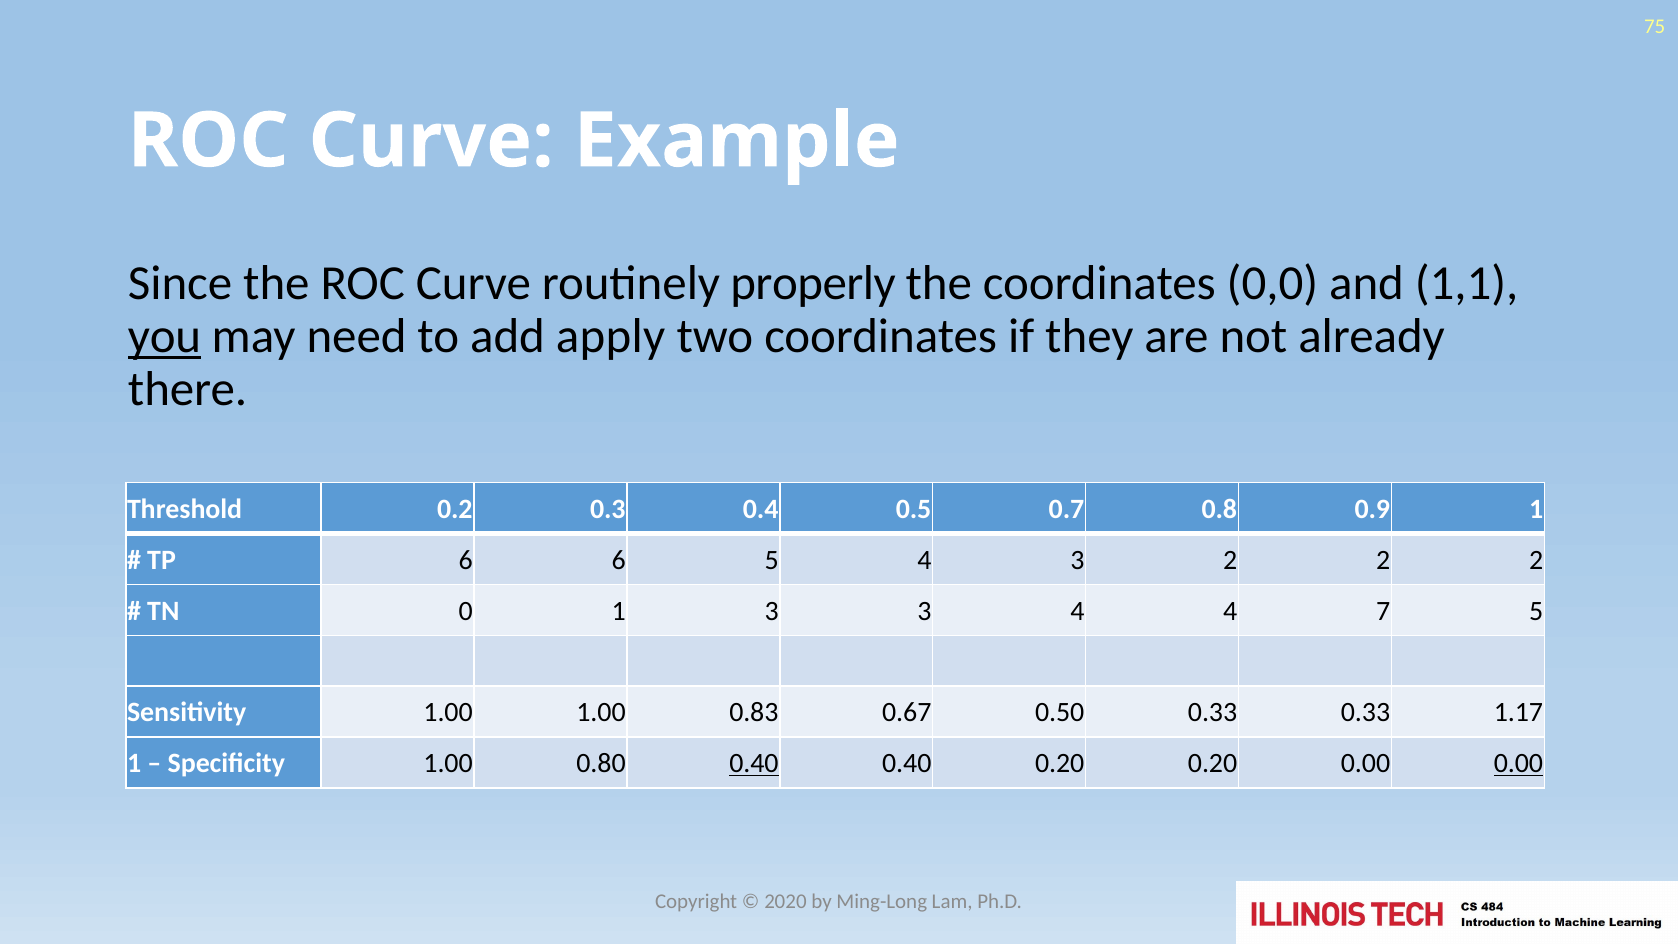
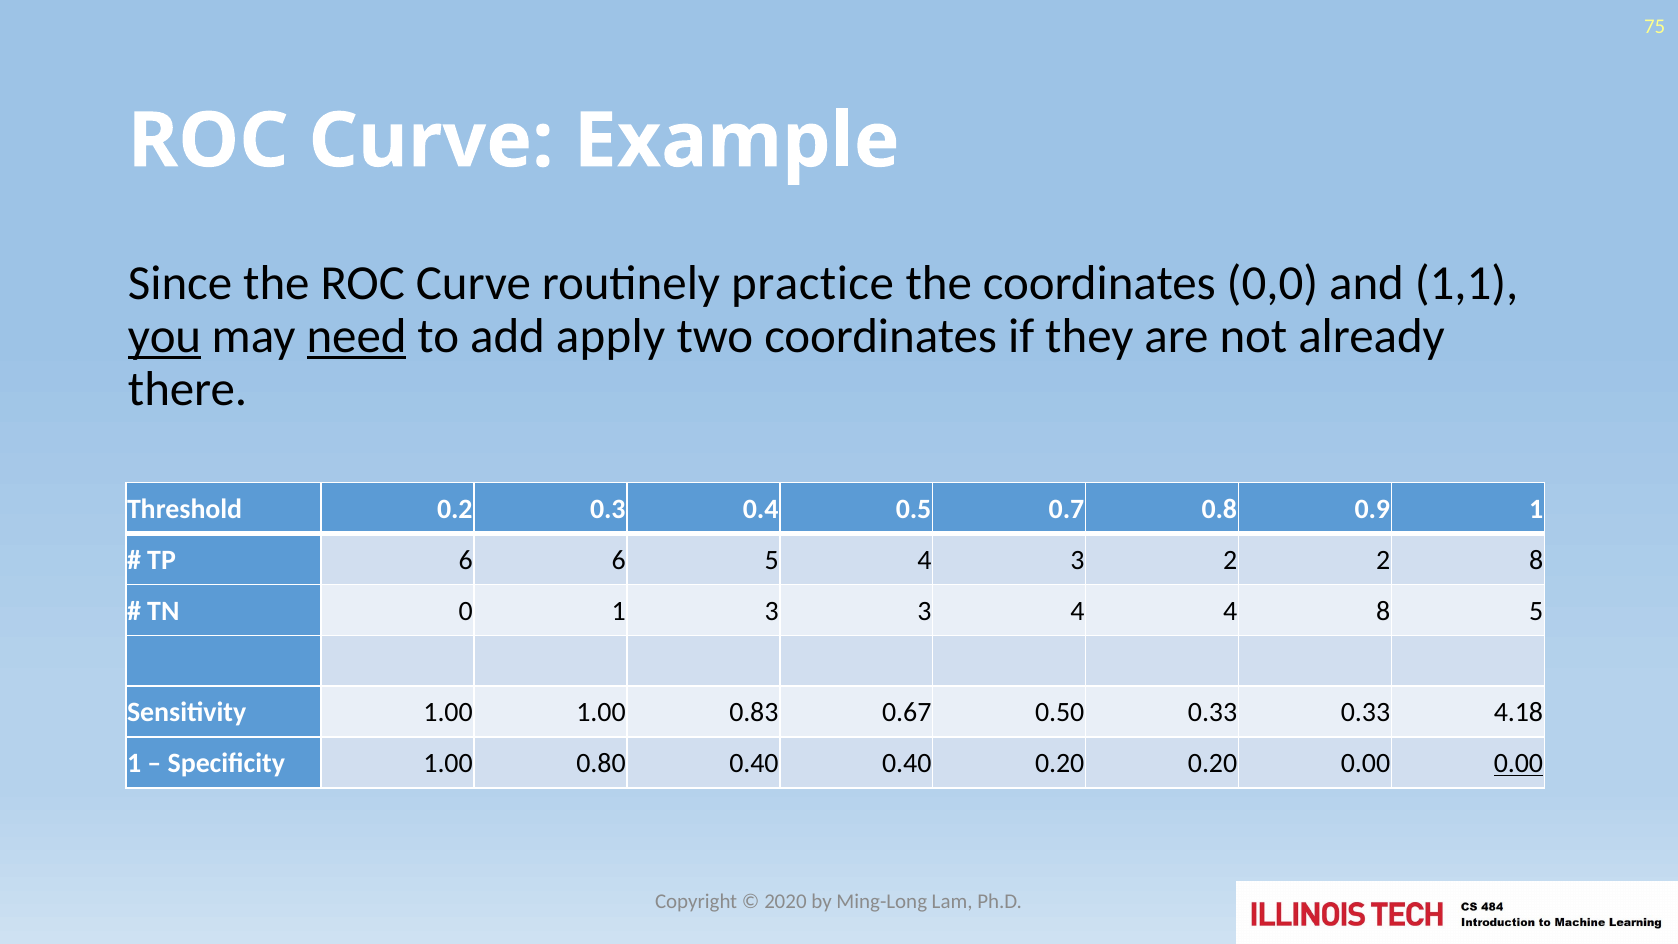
properly: properly -> practice
need underline: none -> present
2 2 2: 2 -> 8
4 7: 7 -> 8
1.17: 1.17 -> 4.18
0.40 at (754, 763) underline: present -> none
